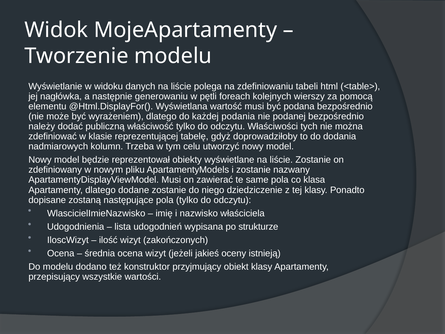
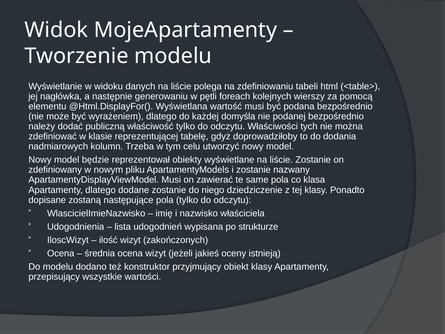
podania: podania -> domyśla
